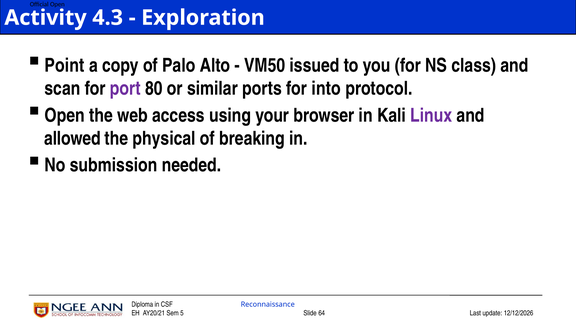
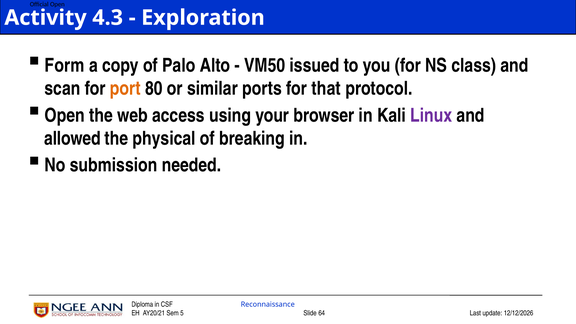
Point: Point -> Form
port colour: purple -> orange
into: into -> that
